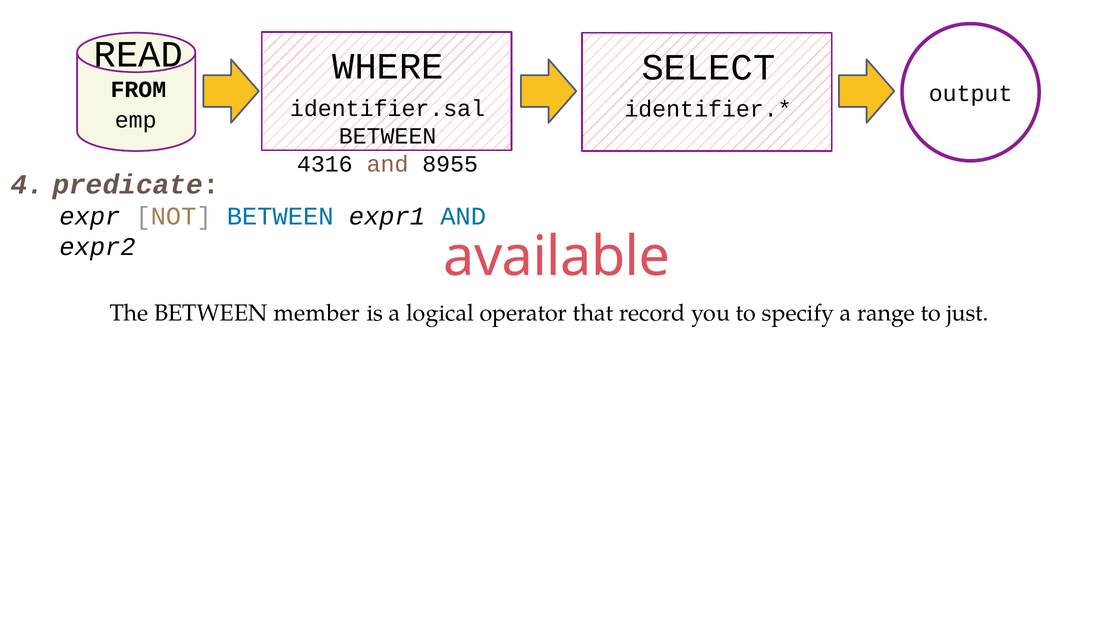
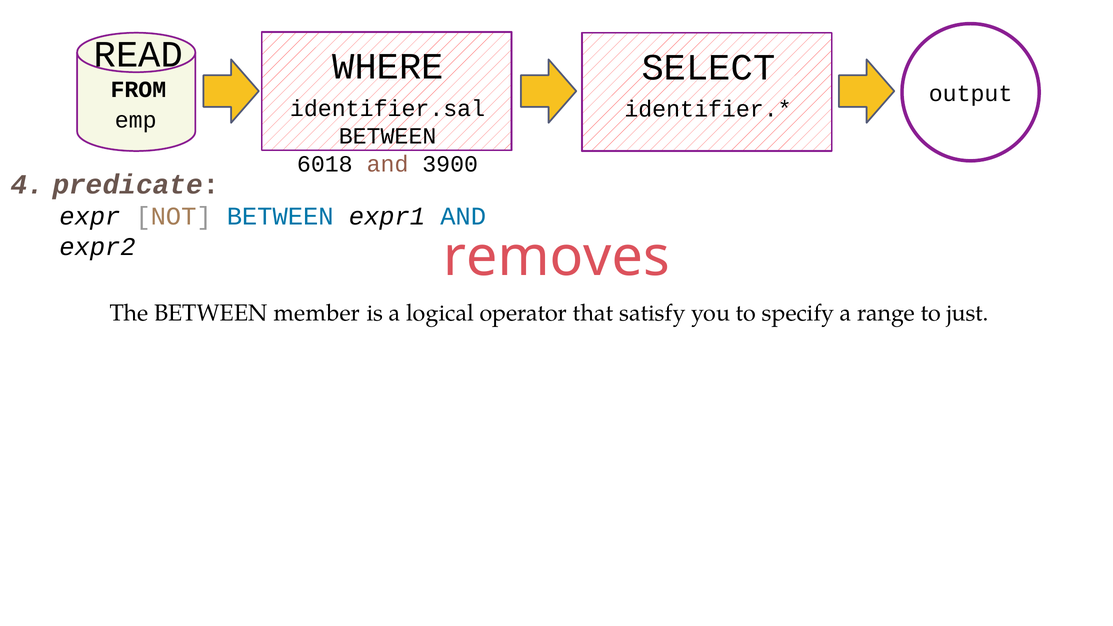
4316: 4316 -> 6018
8955: 8955 -> 3900
available: available -> removes
record: record -> satisfy
